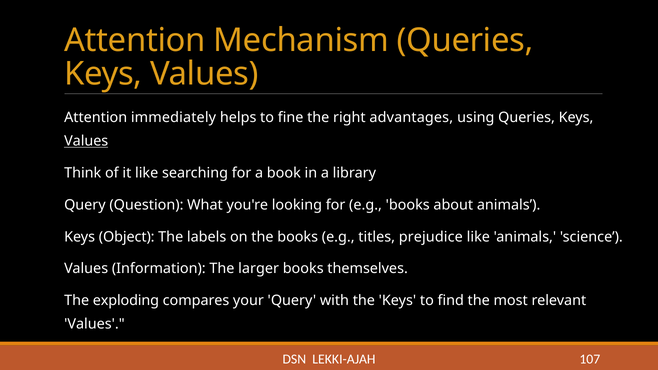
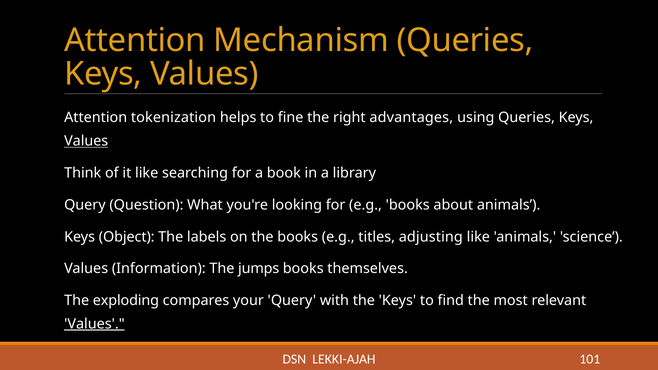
immediately: immediately -> tokenization
prejudice: prejudice -> adjusting
larger: larger -> jumps
Values at (94, 324) underline: none -> present
107: 107 -> 101
